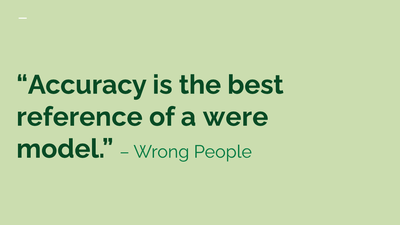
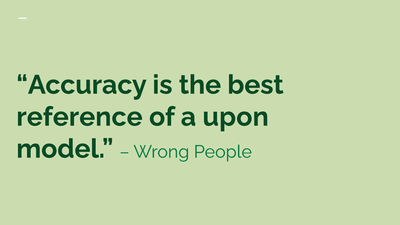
were: were -> upon
